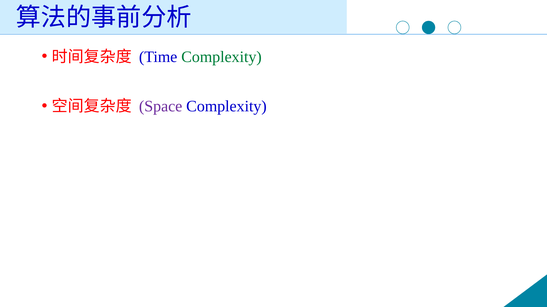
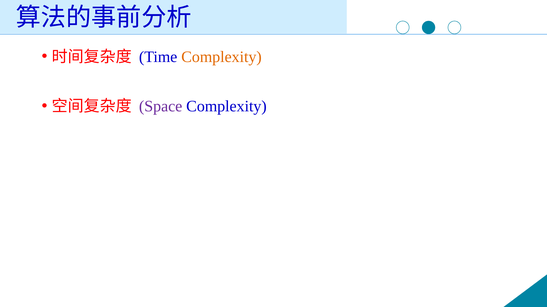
Complexity at (221, 57) colour: green -> orange
